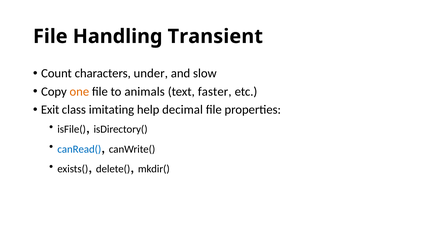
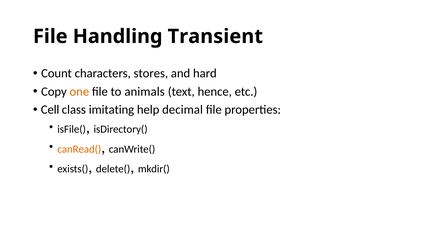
under: under -> stores
slow: slow -> hard
faster: faster -> hence
Exit: Exit -> Cell
canRead( colour: blue -> orange
